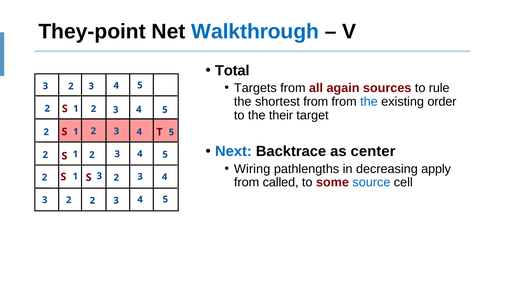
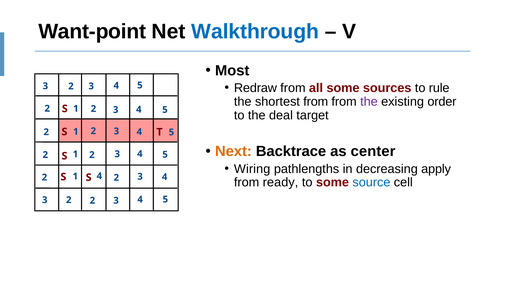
They-point: They-point -> Want-point
Total: Total -> Most
Targets: Targets -> Redraw
all again: again -> some
the at (369, 102) colour: blue -> purple
their: their -> deal
Next colour: blue -> orange
1 3: 3 -> 4
called: called -> ready
